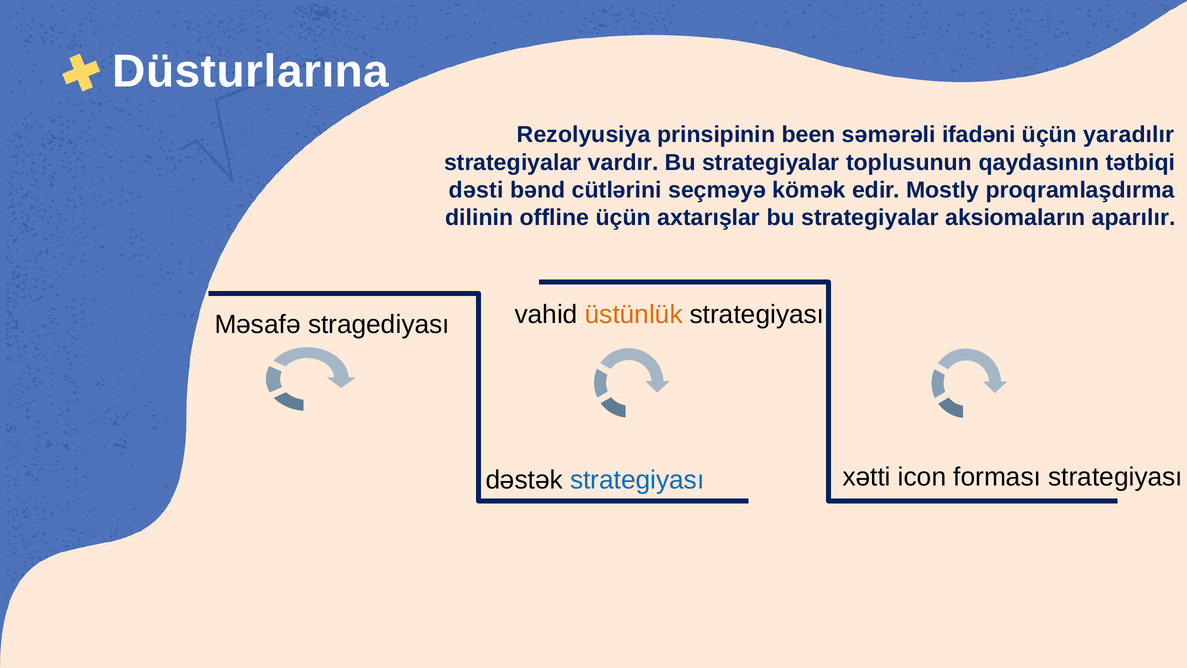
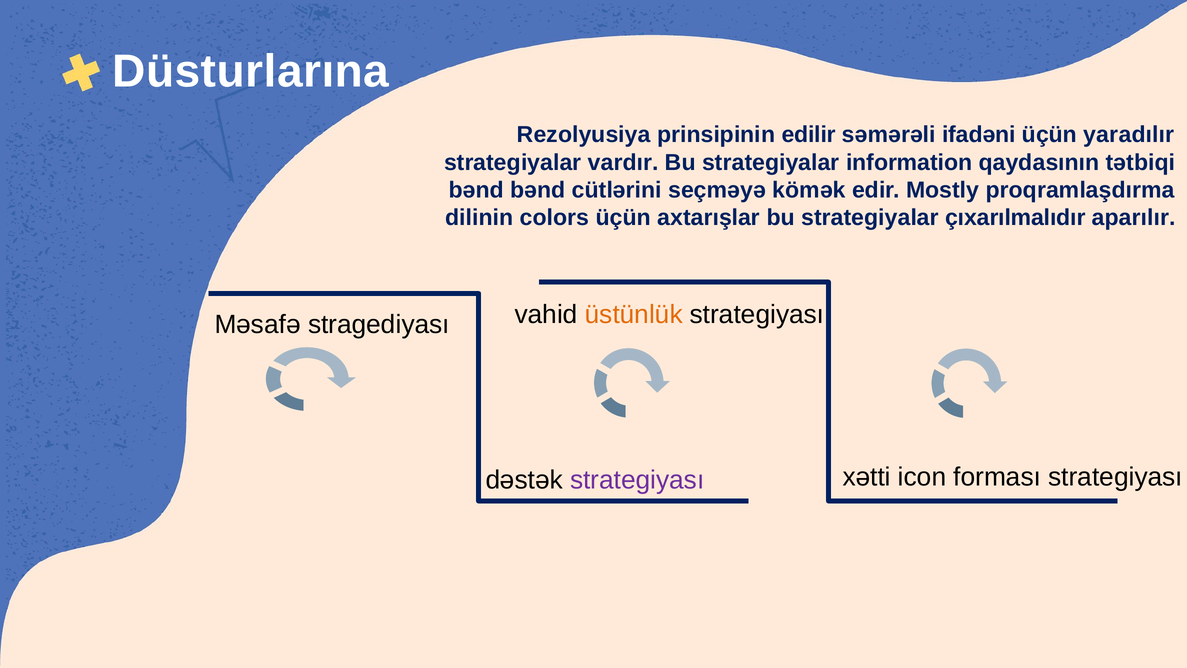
been: been -> edilir
toplusunun: toplusunun -> information
dəsti at (476, 190): dəsti -> bənd
offline: offline -> colors
aksiomaların: aksiomaların -> çıxarılmalıdır
strategiyası at (637, 480) colour: blue -> purple
